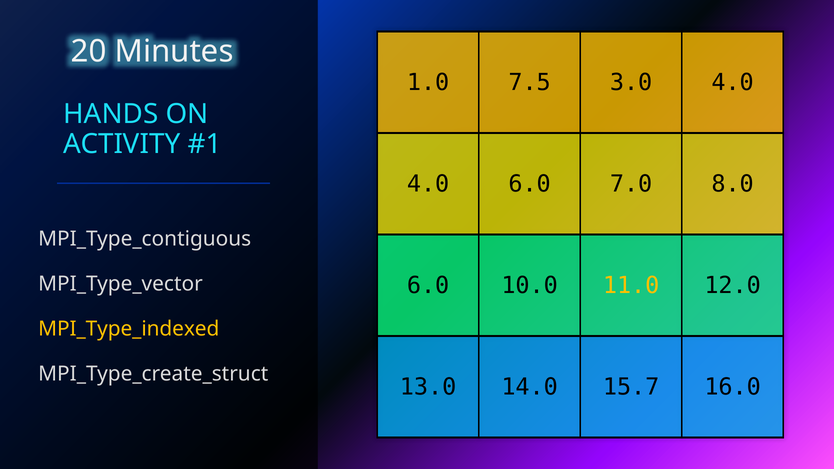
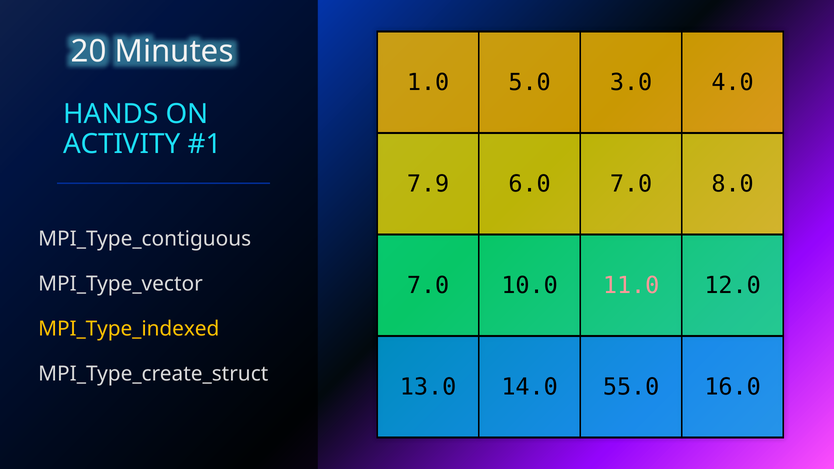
7.5: 7.5 -> 5.0
4.0 at (428, 184): 4.0 -> 7.9
6.0 at (428, 286): 6.0 -> 7.0
11.0 colour: yellow -> pink
15.7: 15.7 -> 55.0
